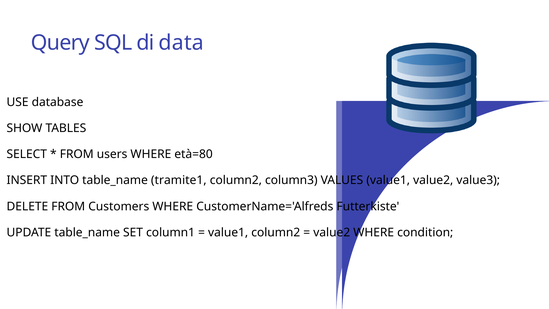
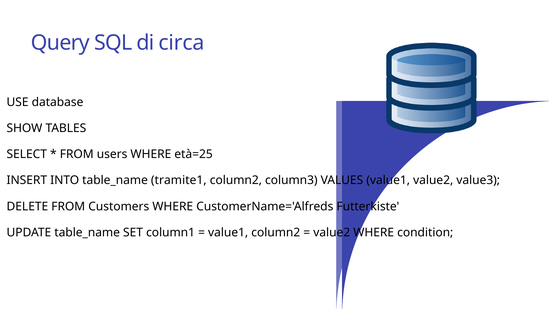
data: data -> circa
età=80: età=80 -> età=25
